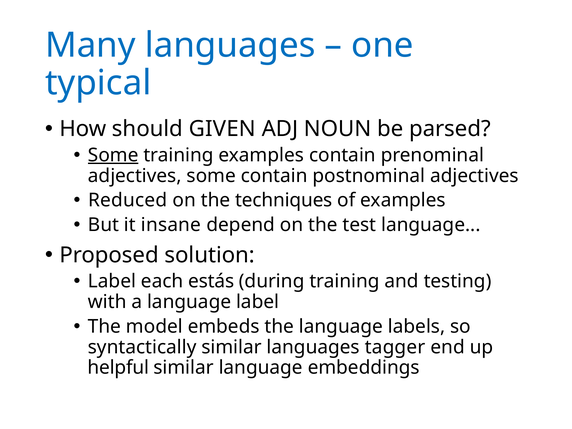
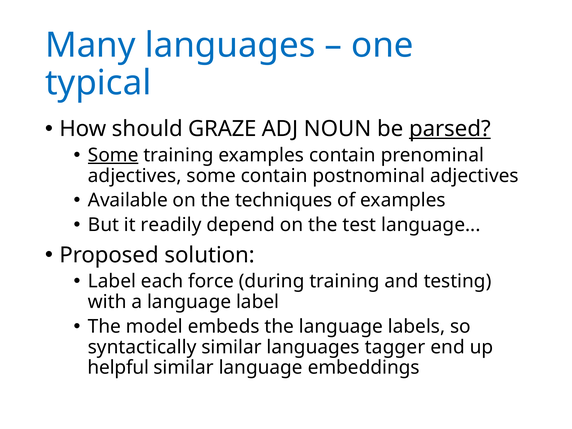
GIVEN: GIVEN -> GRAZE
parsed underline: none -> present
Reduced: Reduced -> Available
insane: insane -> readily
estás: estás -> force
